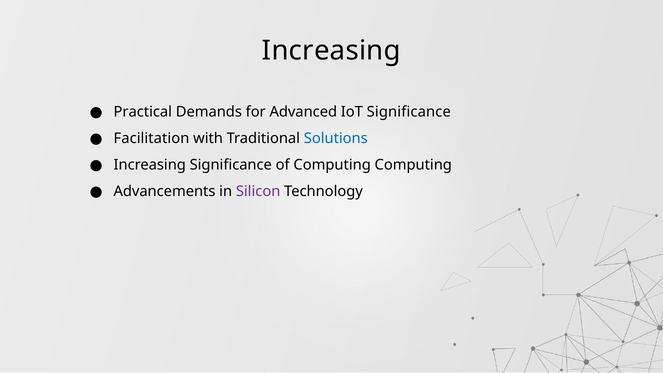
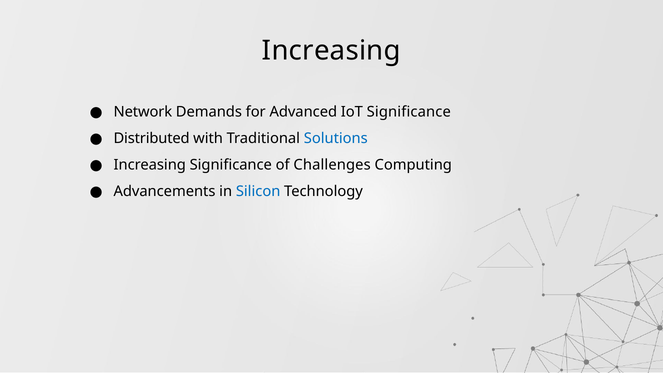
Practical: Practical -> Network
Facilitation: Facilitation -> Distributed
of Computing: Computing -> Challenges
Silicon colour: purple -> blue
